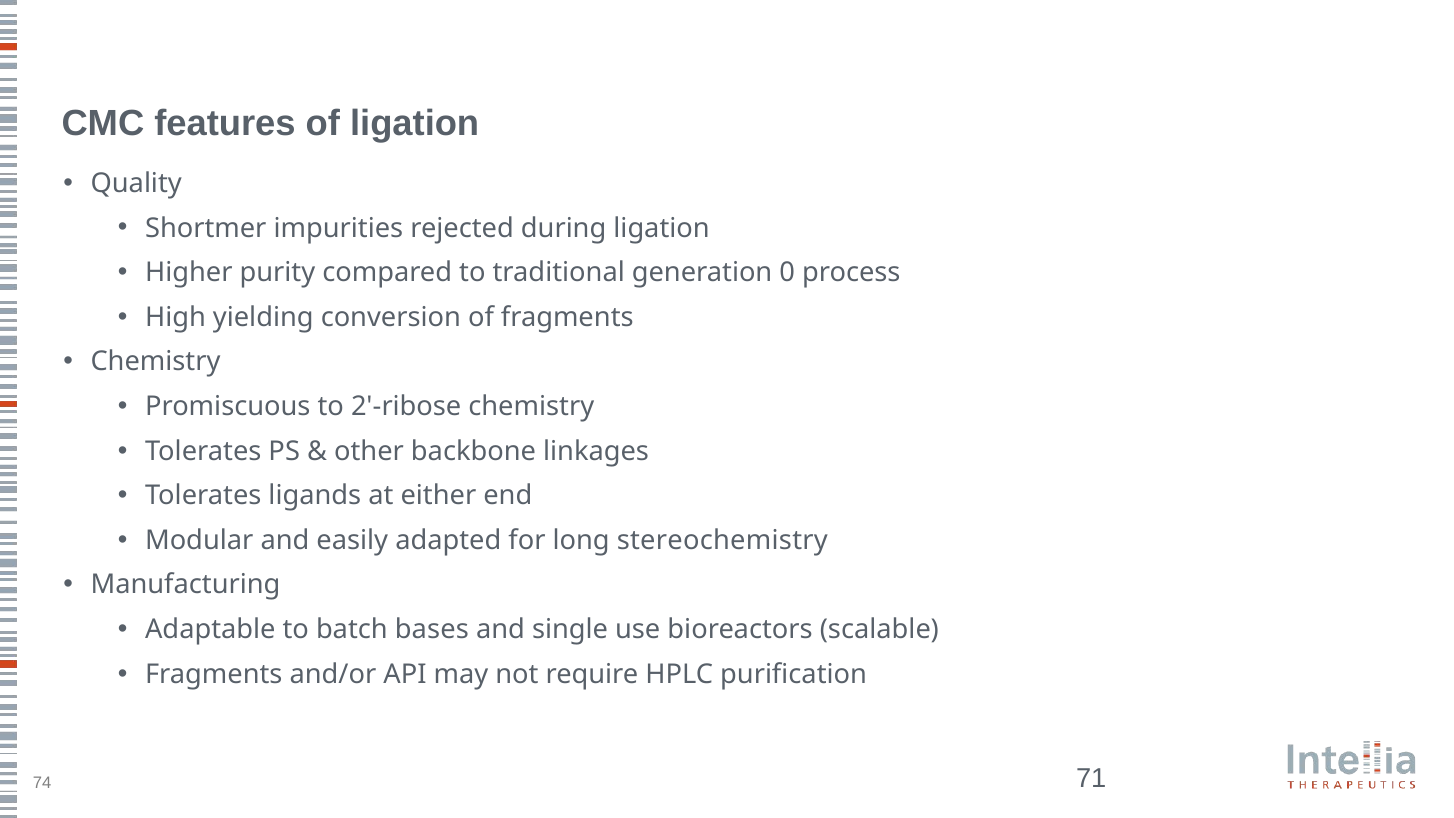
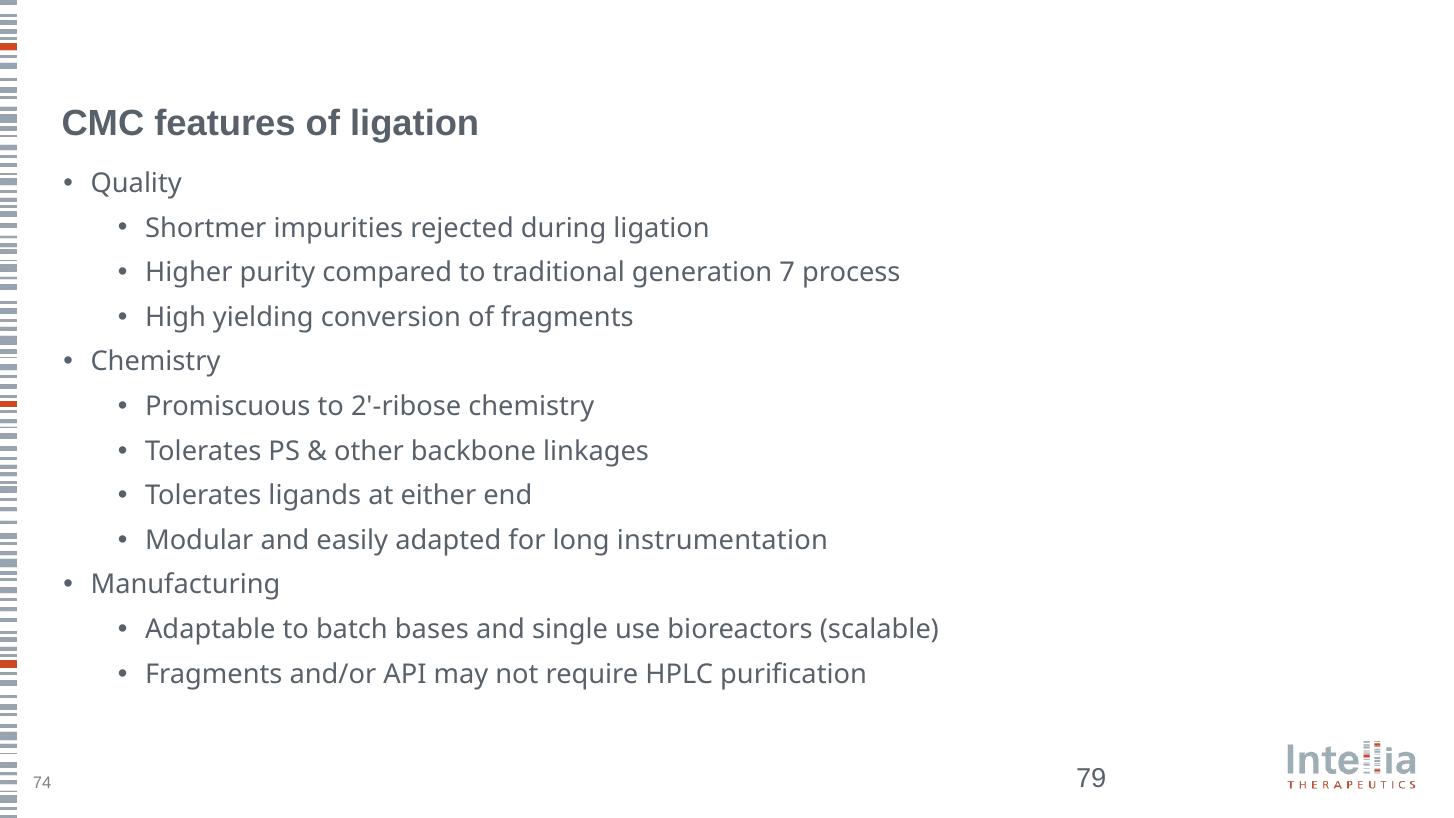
0: 0 -> 7
stereochemistry: stereochemistry -> instrumentation
71: 71 -> 79
